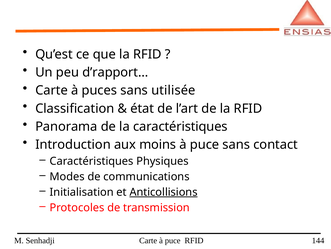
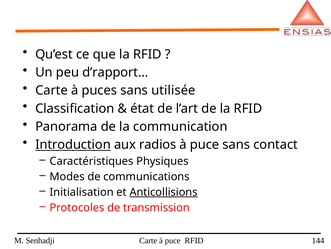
la caractéristiques: caractéristiques -> communication
Introduction underline: none -> present
moins: moins -> radios
